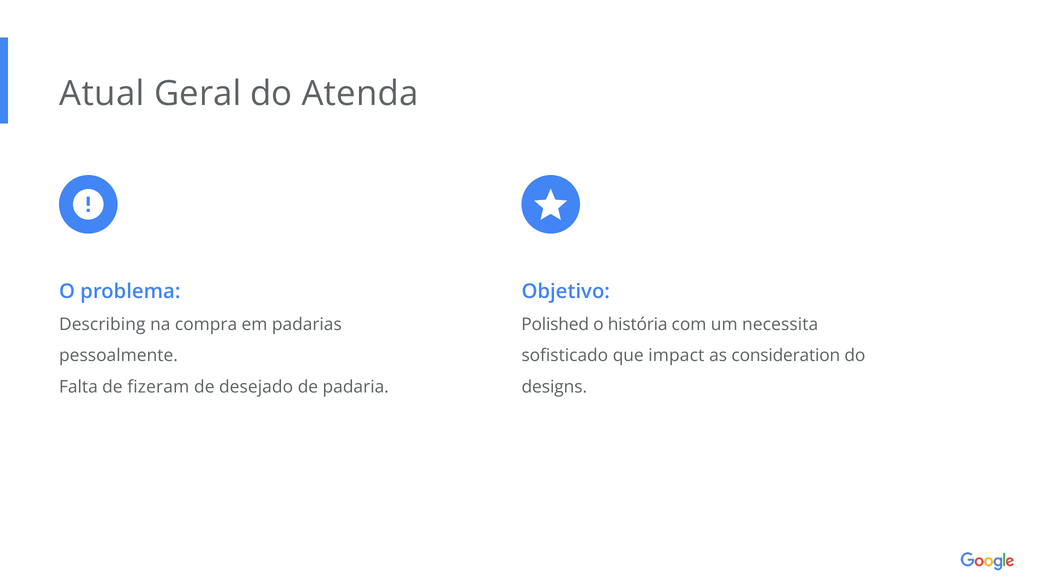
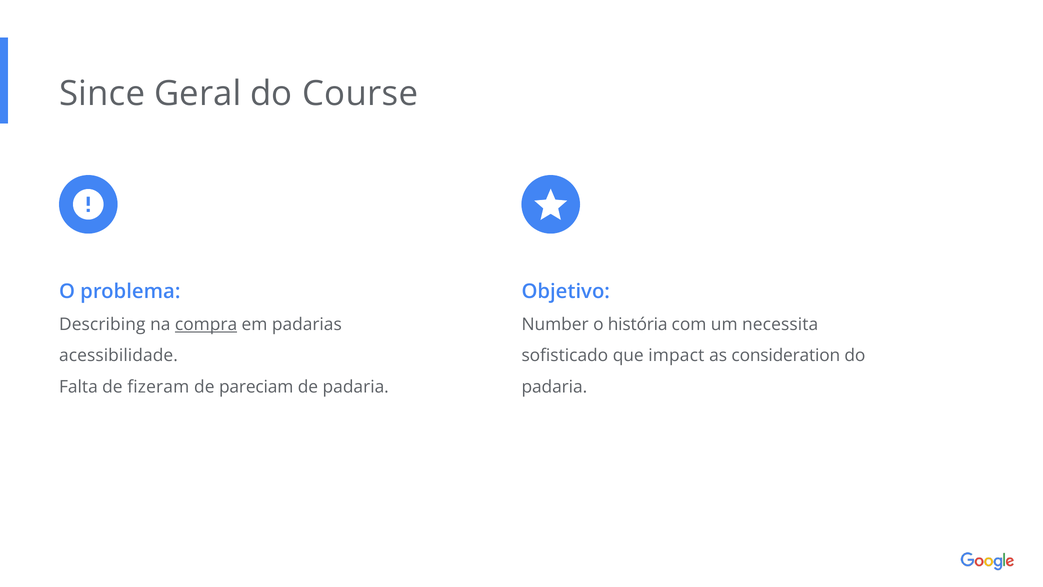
Atual: Atual -> Since
Atenda: Atenda -> Course
compra underline: none -> present
Polished: Polished -> Number
pessoalmente: pessoalmente -> acessibilidade
desejado: desejado -> pareciam
designs at (554, 387): designs -> padaria
